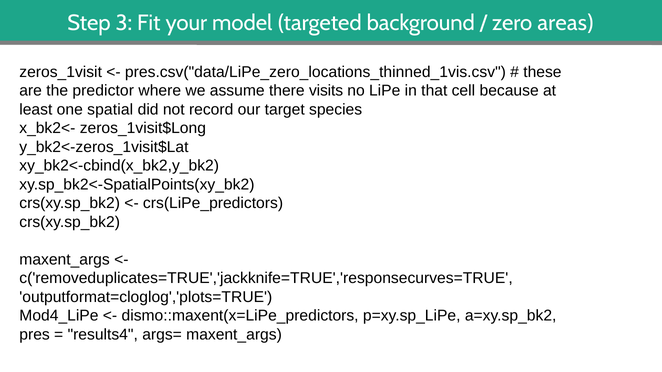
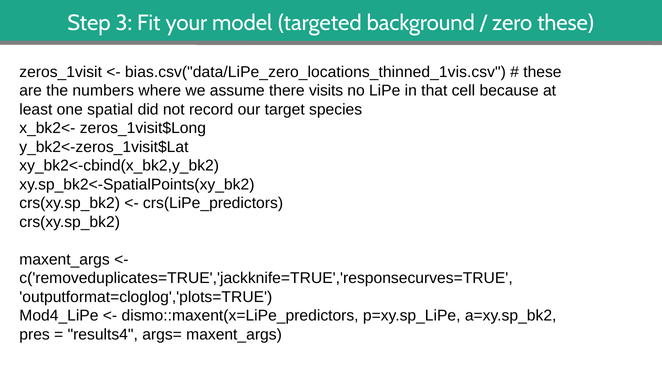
zero areas: areas -> these
pres.csv("data/LiPe_zero_locations_thinned_1vis.csv: pres.csv("data/LiPe_zero_locations_thinned_1vis.csv -> bias.csv("data/LiPe_zero_locations_thinned_1vis.csv
predictor: predictor -> numbers
